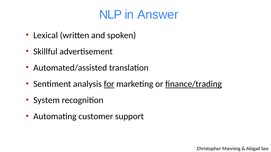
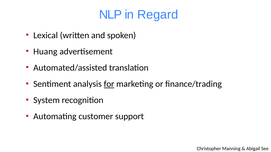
Answer: Answer -> Regard
Skillful: Skillful -> Huang
ﬁnance/trading underline: present -> none
